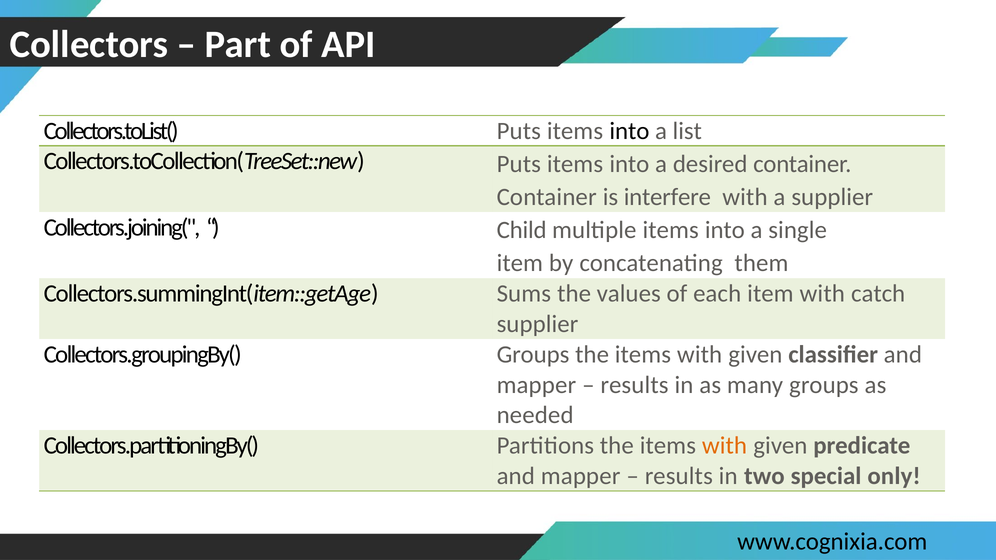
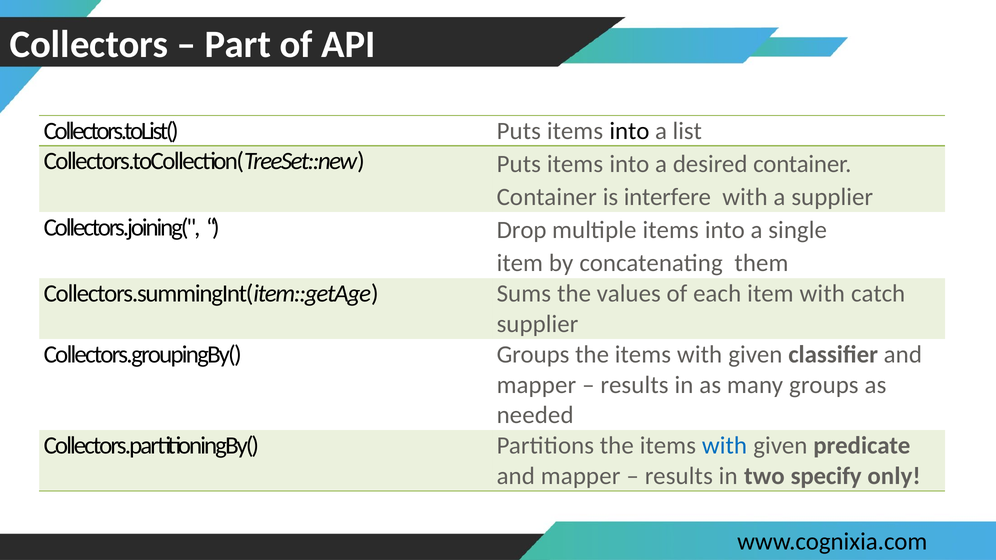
Child: Child -> Drop
with at (725, 446) colour: orange -> blue
special: special -> specify
